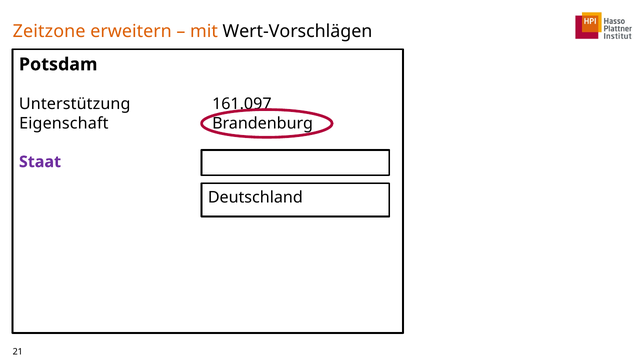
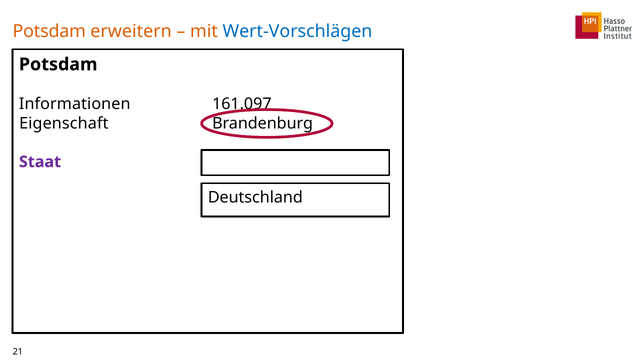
Zeitzone at (49, 32): Zeitzone -> Potsdam
Wert-Vorschlägen colour: black -> blue
Unterstützung: Unterstützung -> Informationen
